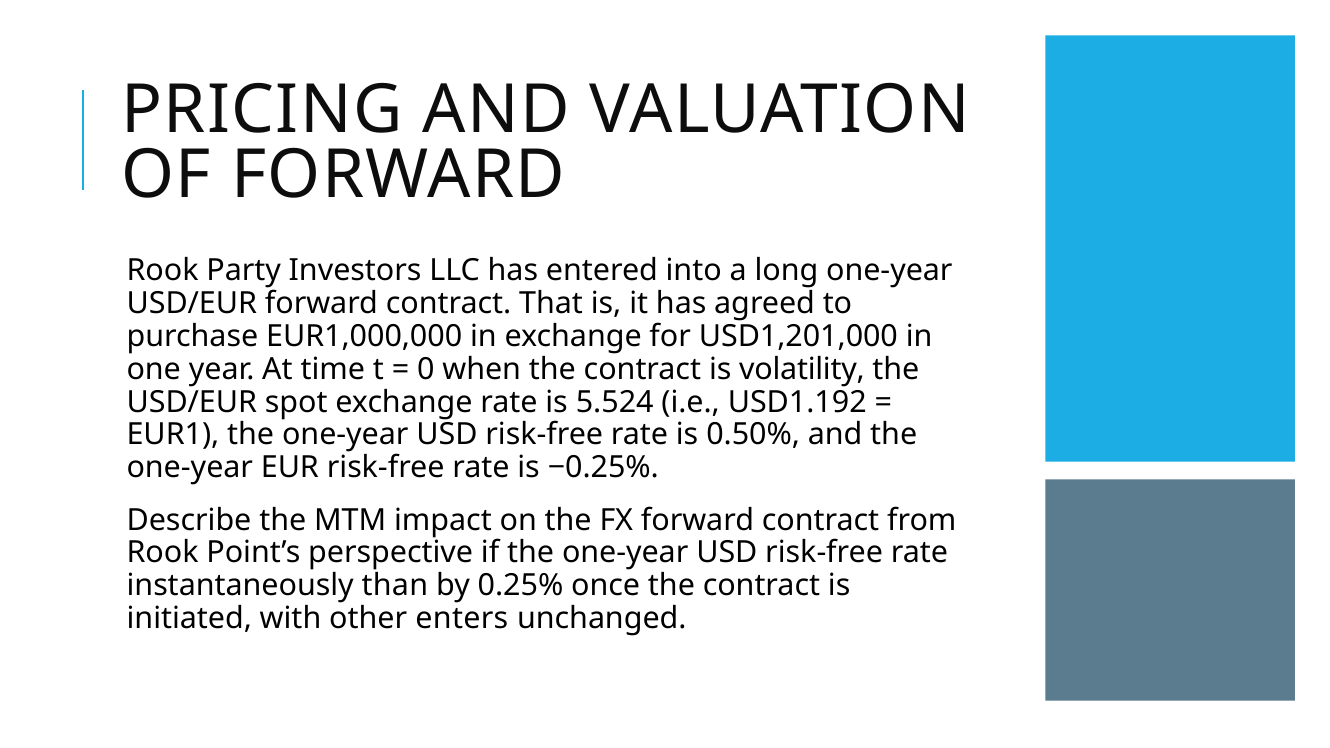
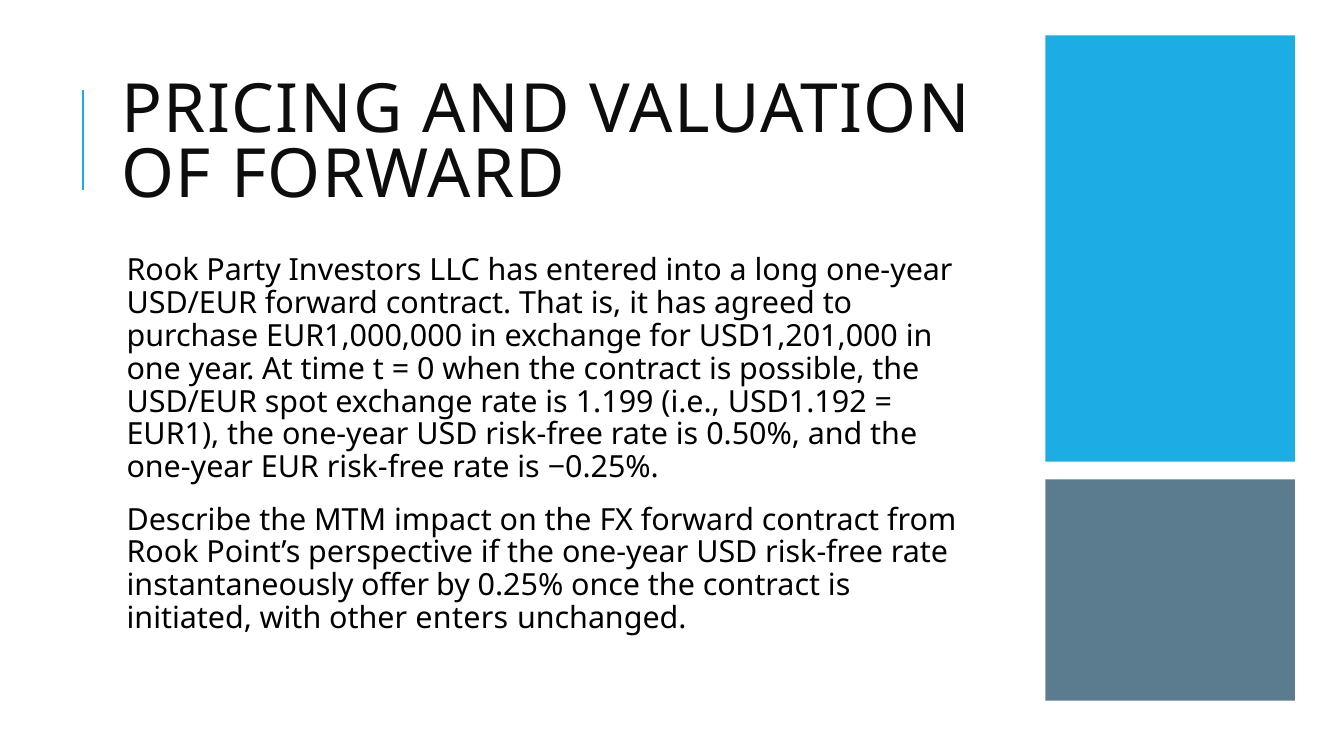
volatility: volatility -> possible
5.524: 5.524 -> 1.199
than: than -> offer
